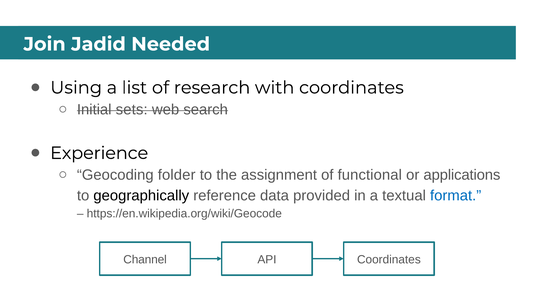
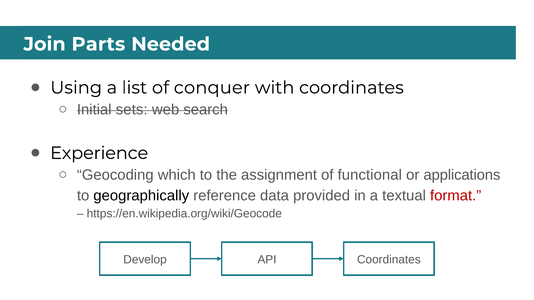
Jadid: Jadid -> Parts
research: research -> conquer
folder: folder -> which
format colour: blue -> red
Channel: Channel -> Develop
